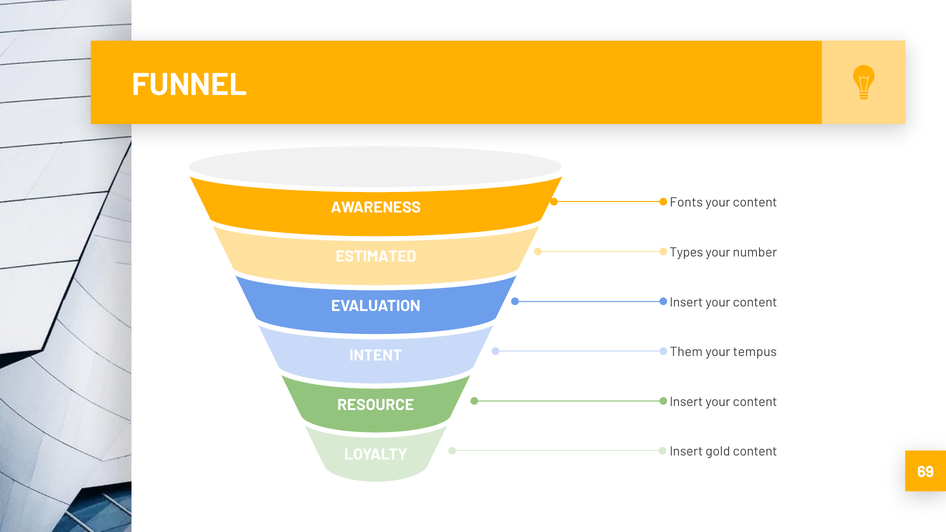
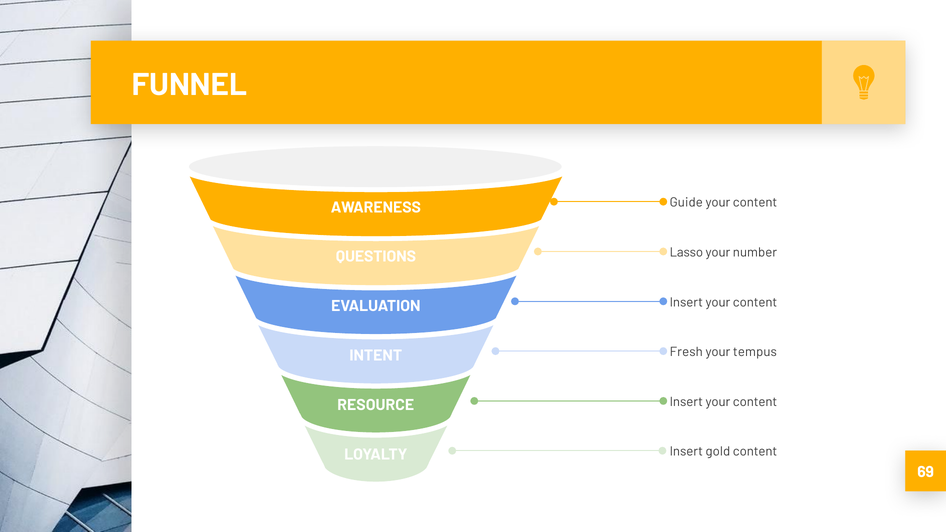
Fonts: Fonts -> Guide
Types: Types -> Lasso
ESTIMATED: ESTIMATED -> QUESTIONS
Them: Them -> Fresh
